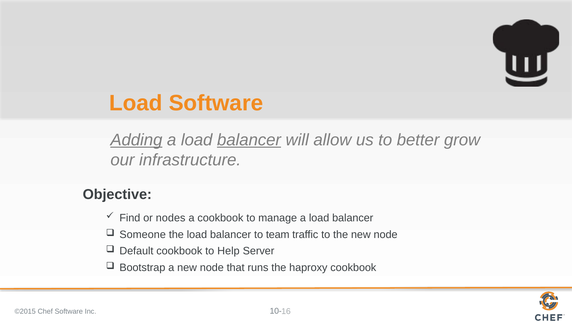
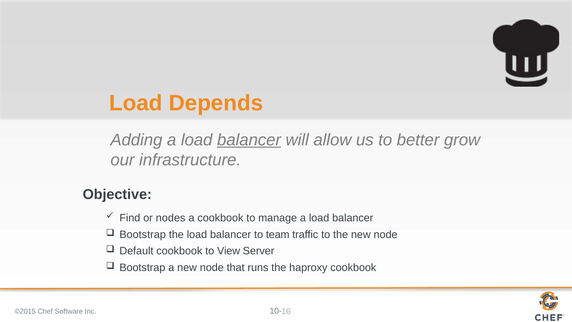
Load Software: Software -> Depends
Adding underline: present -> none
Someone at (143, 234): Someone -> Bootstrap
Help: Help -> View
